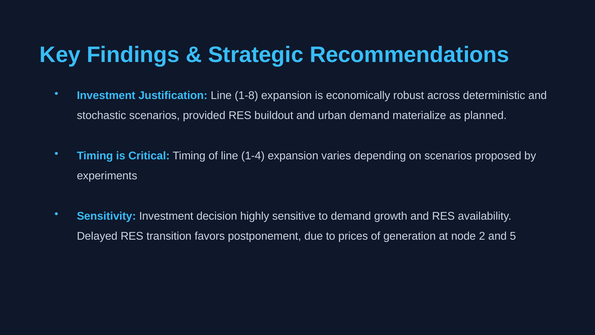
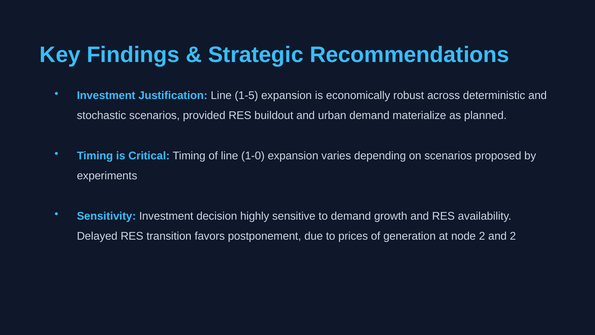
1-8: 1-8 -> 1-5
1-4: 1-4 -> 1-0
and 5: 5 -> 2
